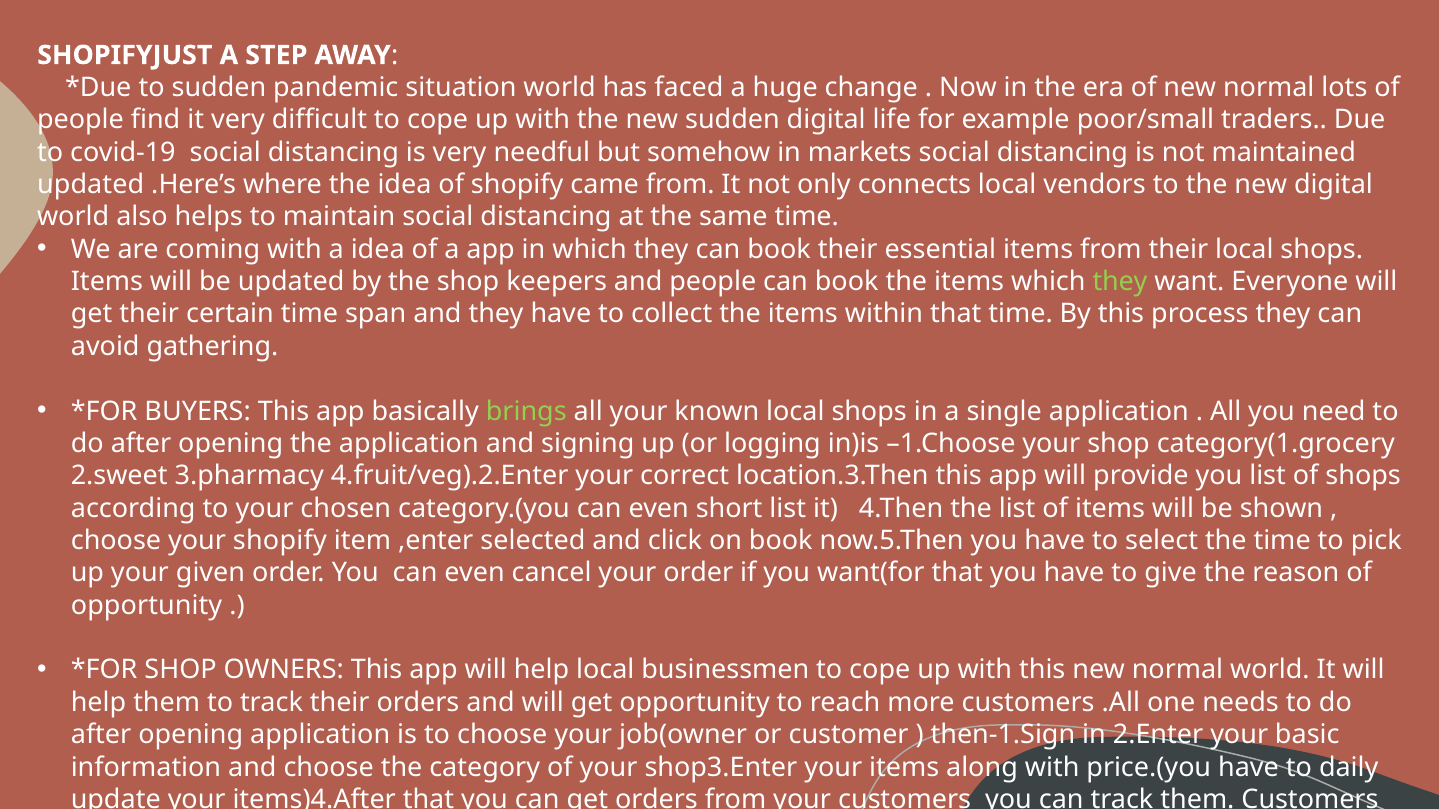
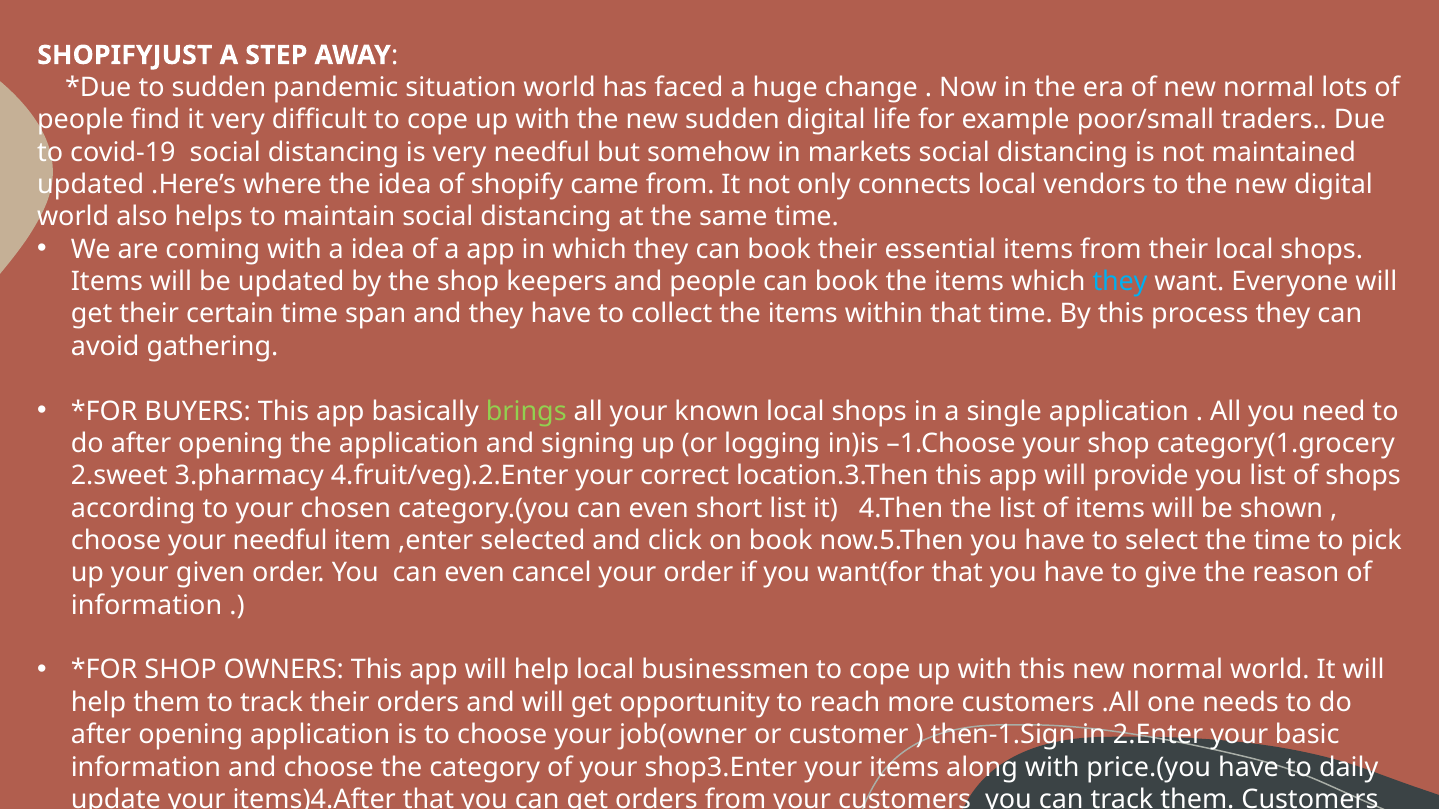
they at (1120, 282) colour: light green -> light blue
your shopify: shopify -> needful
opportunity at (147, 606): opportunity -> information
